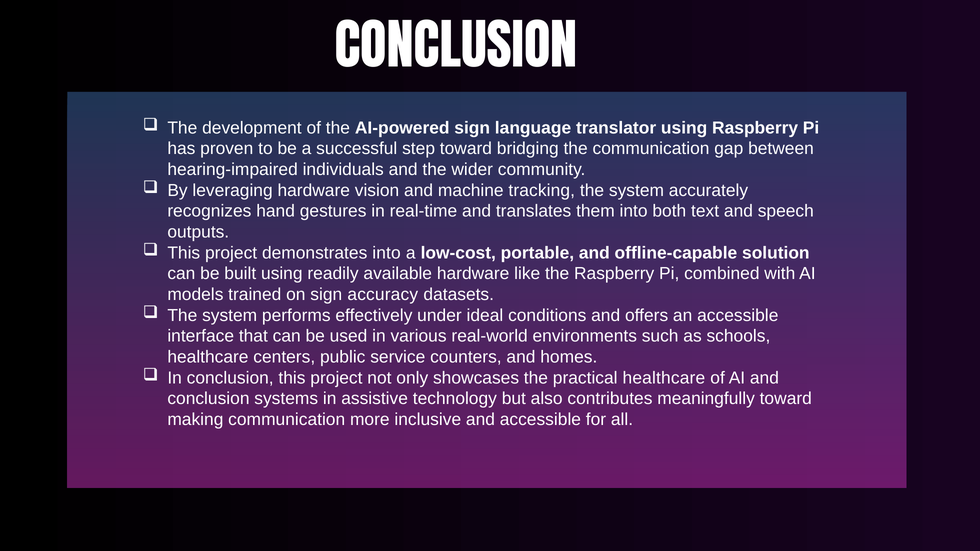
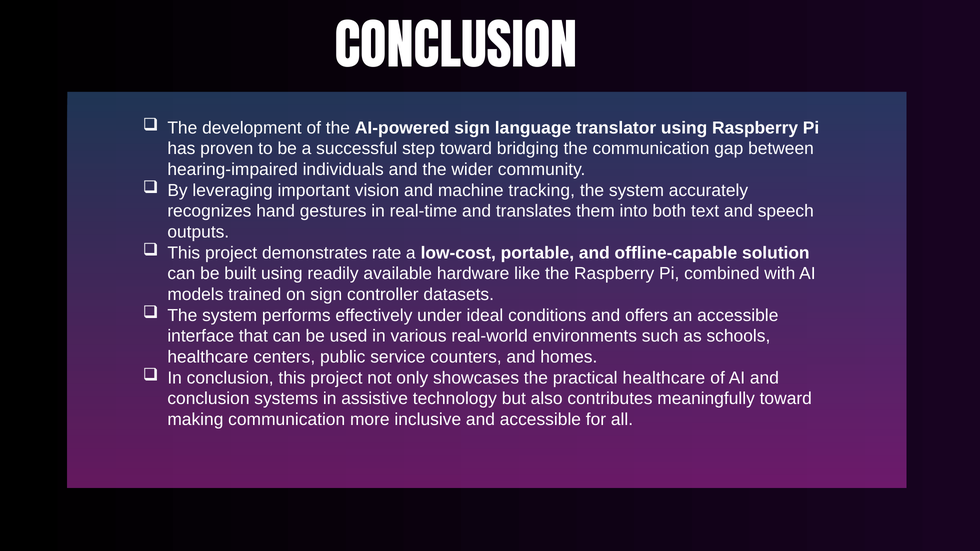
leveraging hardware: hardware -> important
demonstrates into: into -> rate
accuracy: accuracy -> controller
